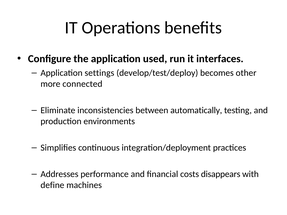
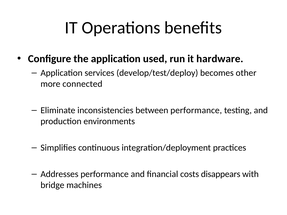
interfaces: interfaces -> hardware
settings: settings -> services
between automatically: automatically -> performance
define: define -> bridge
